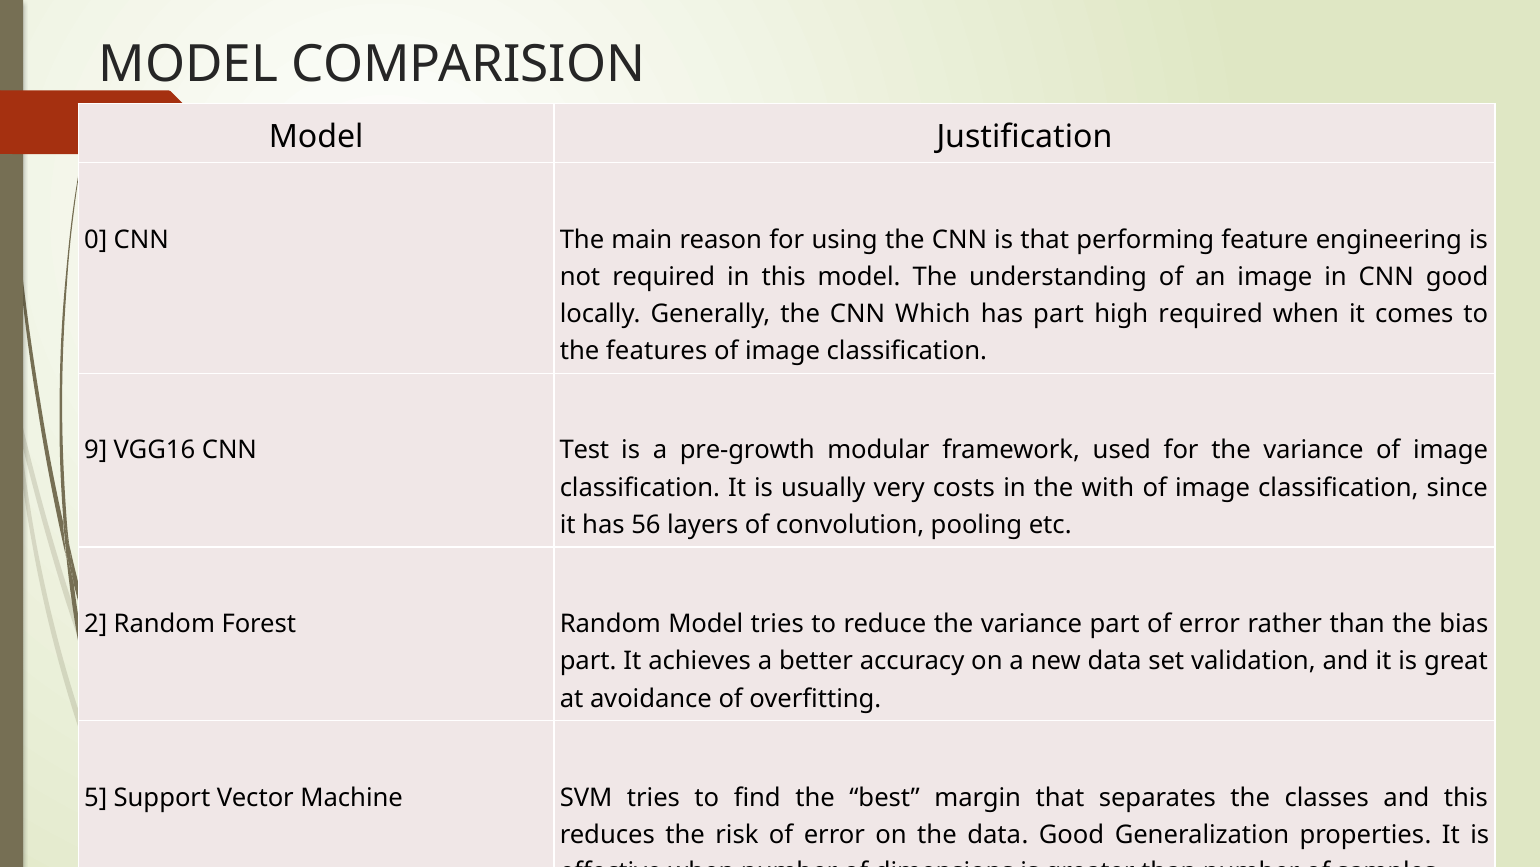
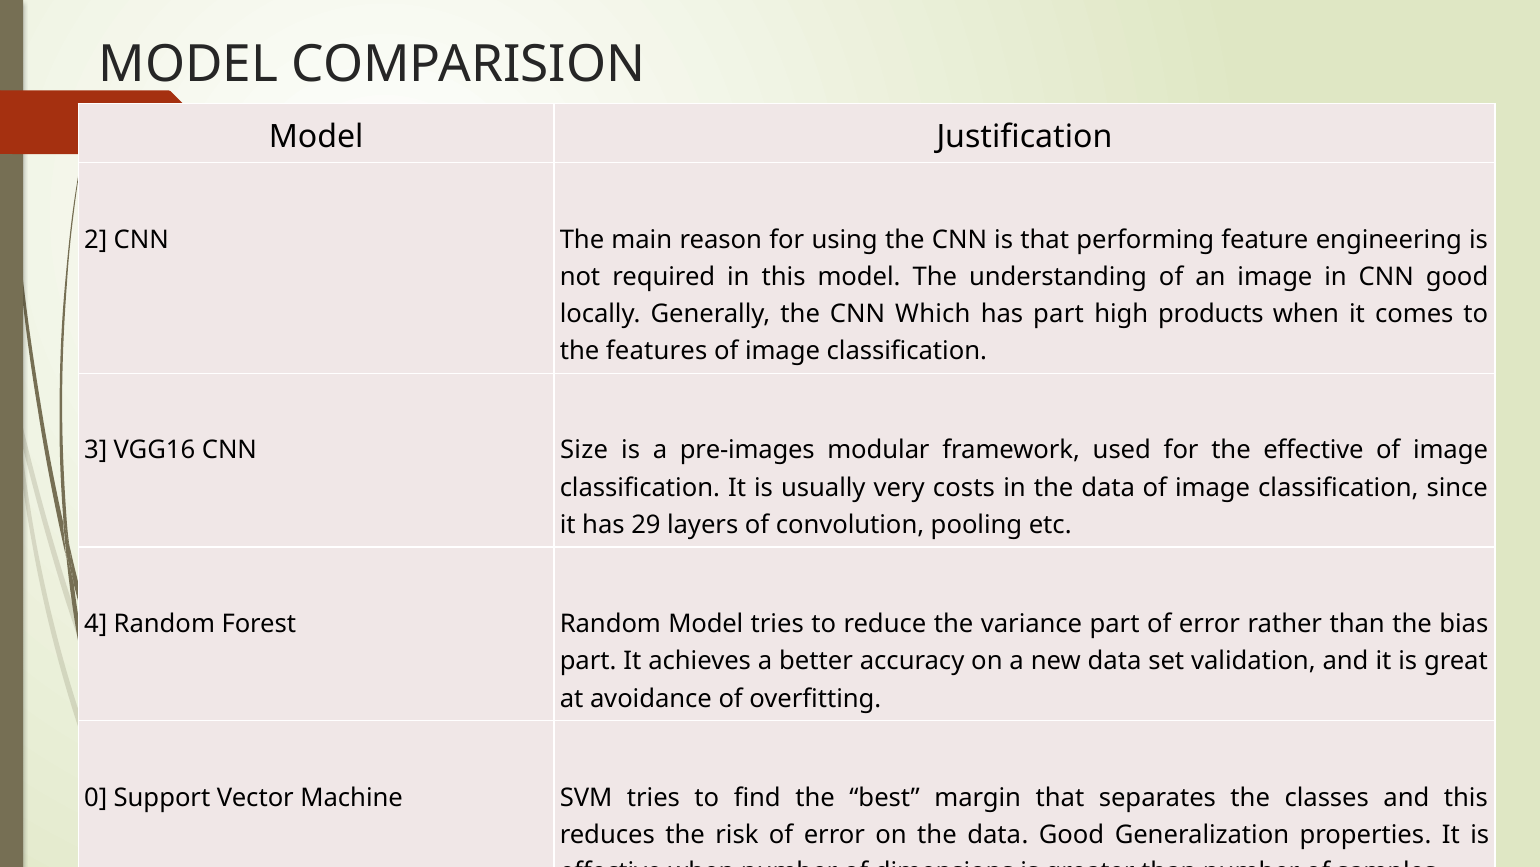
0: 0 -> 2
high required: required -> products
9: 9 -> 3
Test: Test -> Size
pre-growth: pre-growth -> pre-images
for the variance: variance -> effective
in the with: with -> data
56: 56 -> 29
2: 2 -> 4
5: 5 -> 0
